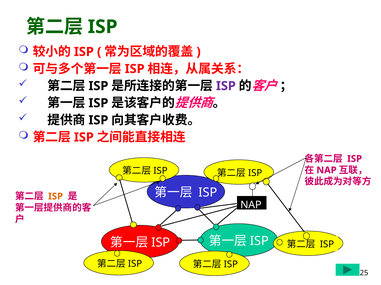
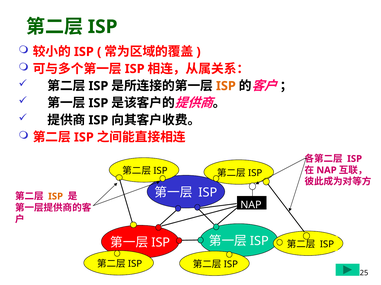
ISP at (226, 86) colour: purple -> orange
